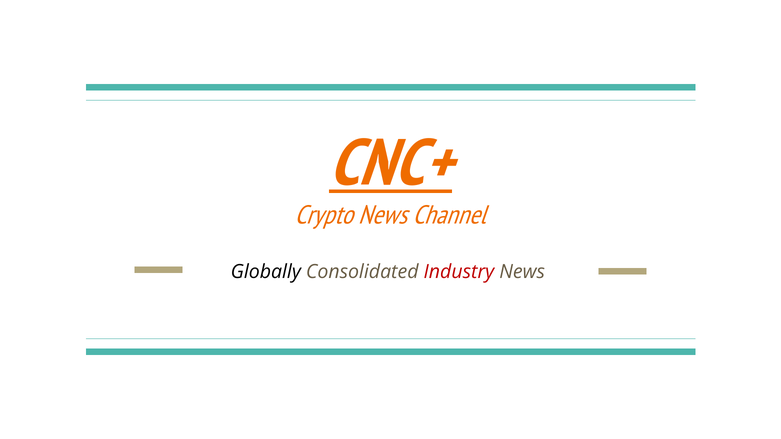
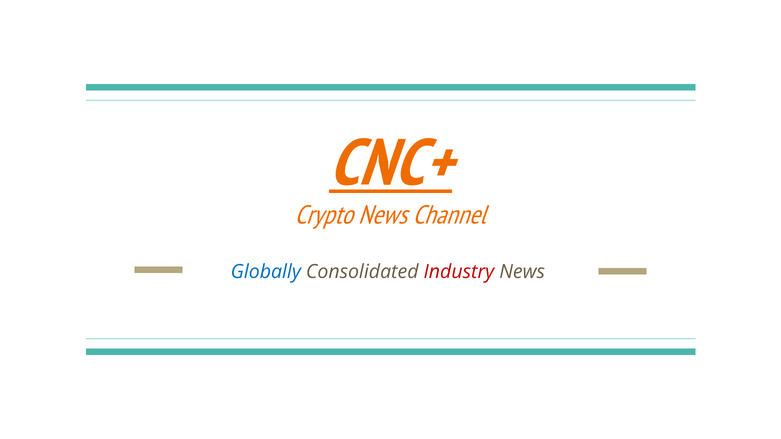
Globally colour: black -> blue
